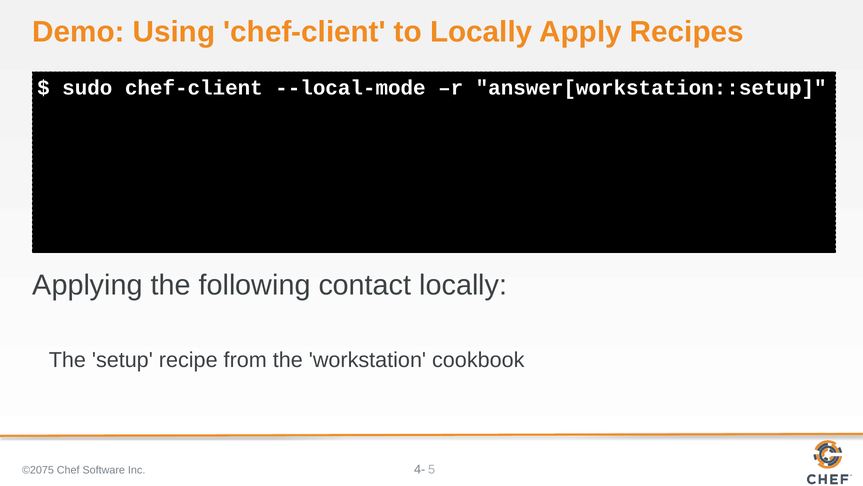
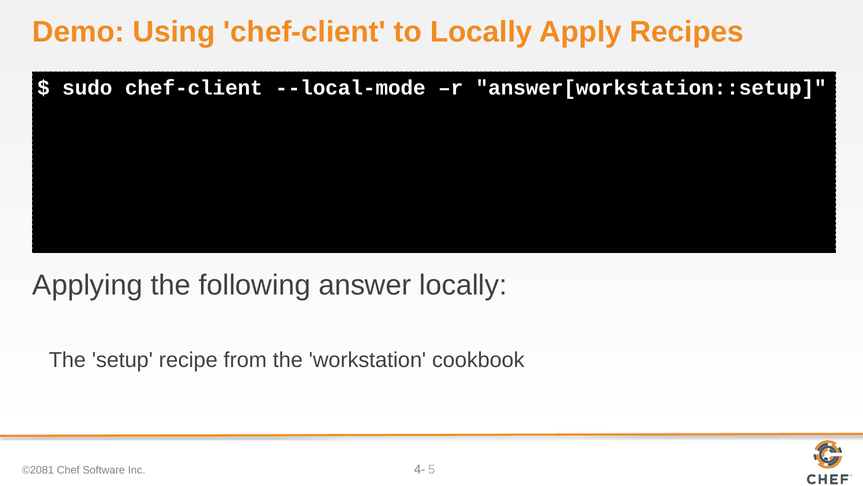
contact: contact -> answer
©2075: ©2075 -> ©2081
